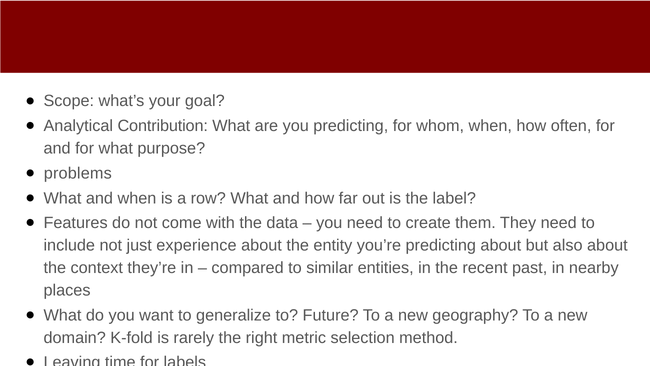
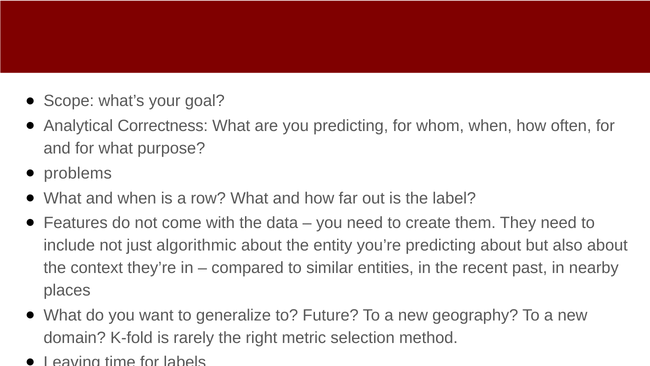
Contribution: Contribution -> Correctness
experience: experience -> algorithmic
